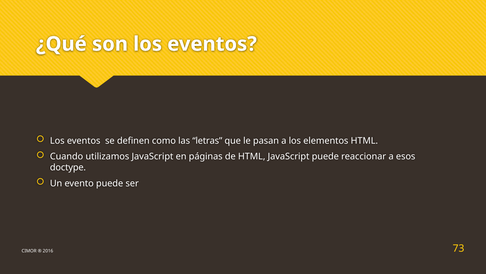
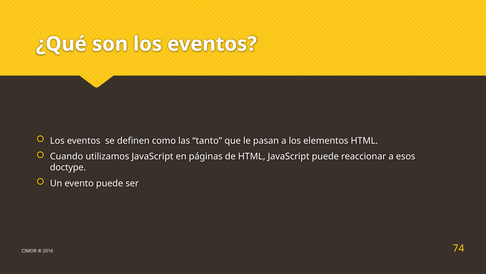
letras: letras -> tanto
73: 73 -> 74
